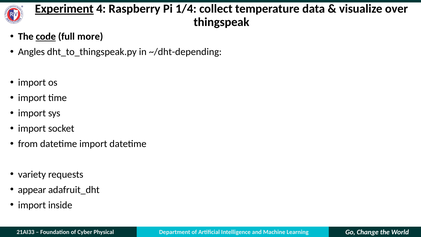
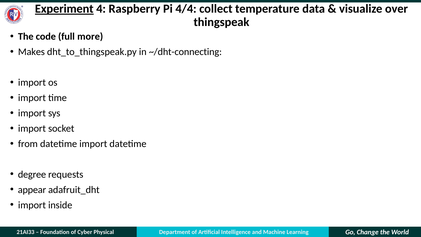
1/4: 1/4 -> 4/4
code underline: present -> none
Angles: Angles -> Makes
~/dht-depending: ~/dht-depending -> ~/dht-connecting
variety: variety -> degree
